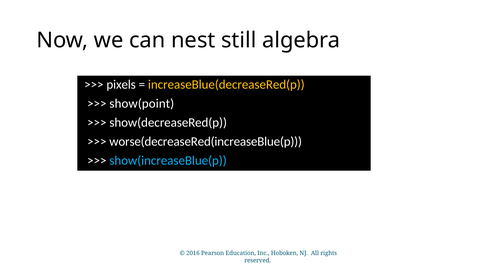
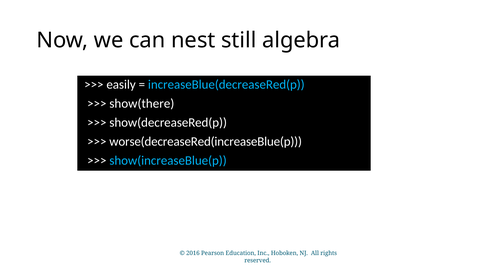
pixels: pixels -> easily
increaseBlue(decreaseRed(p colour: yellow -> light blue
show(point: show(point -> show(there
